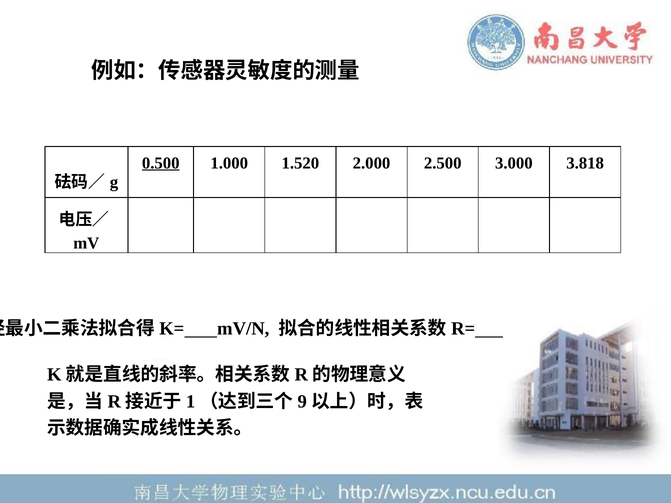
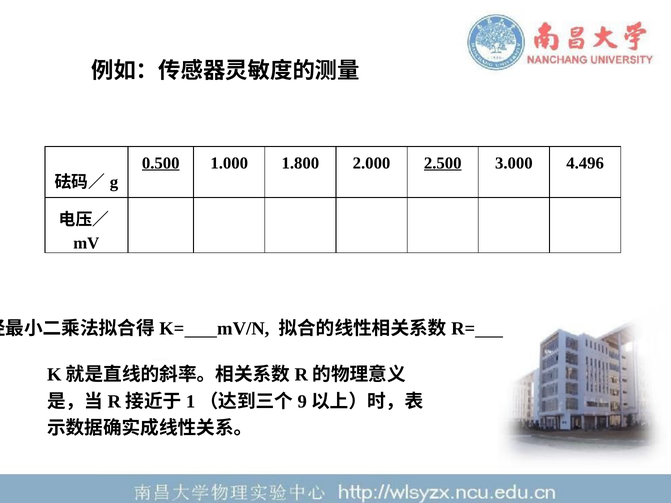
1.520: 1.520 -> 1.800
2.500 underline: none -> present
3.818: 3.818 -> 4.496
